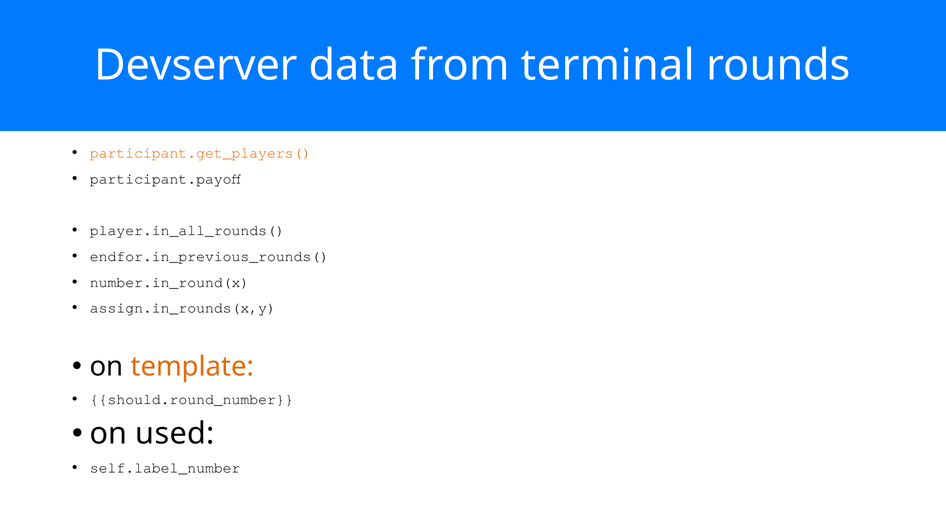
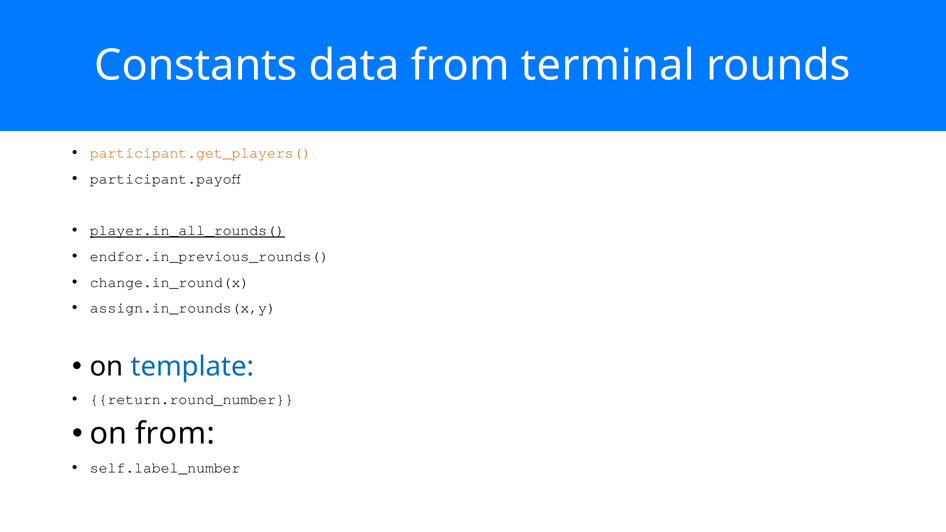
Devserver: Devserver -> Constants
player.in_all_rounds( underline: none -> present
number.in_round(x: number.in_round(x -> change.in_round(x
template colour: orange -> blue
should.round_number: should.round_number -> return.round_number
on used: used -> from
